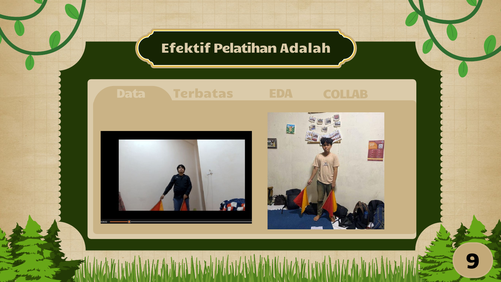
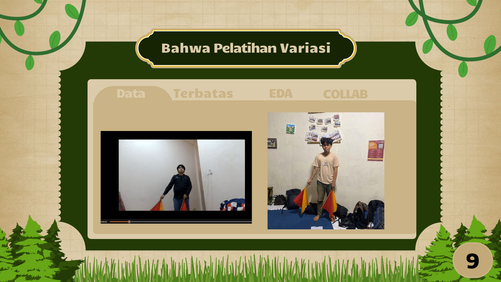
Efektif: Efektif -> Bahwa
Adalah: Adalah -> Variasi
